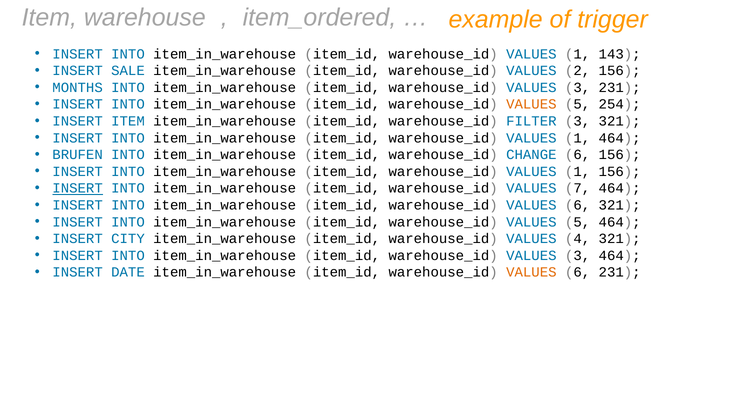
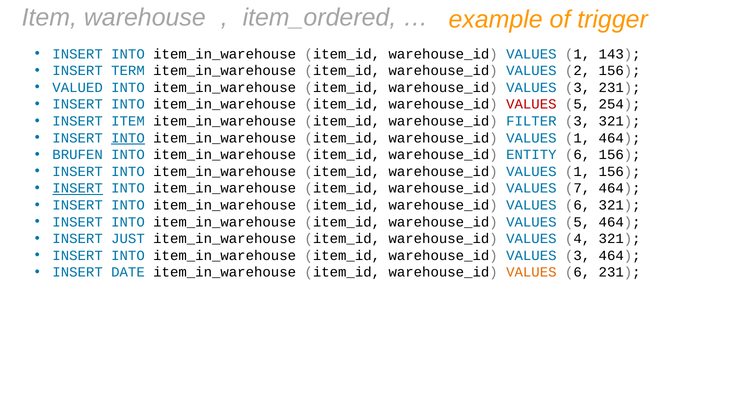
SALE: SALE -> TERM
MONTHS: MONTHS -> VALUED
VALUES at (531, 104) colour: orange -> red
INTO at (128, 138) underline: none -> present
CHANGE: CHANGE -> ENTITY
CITY: CITY -> JUST
